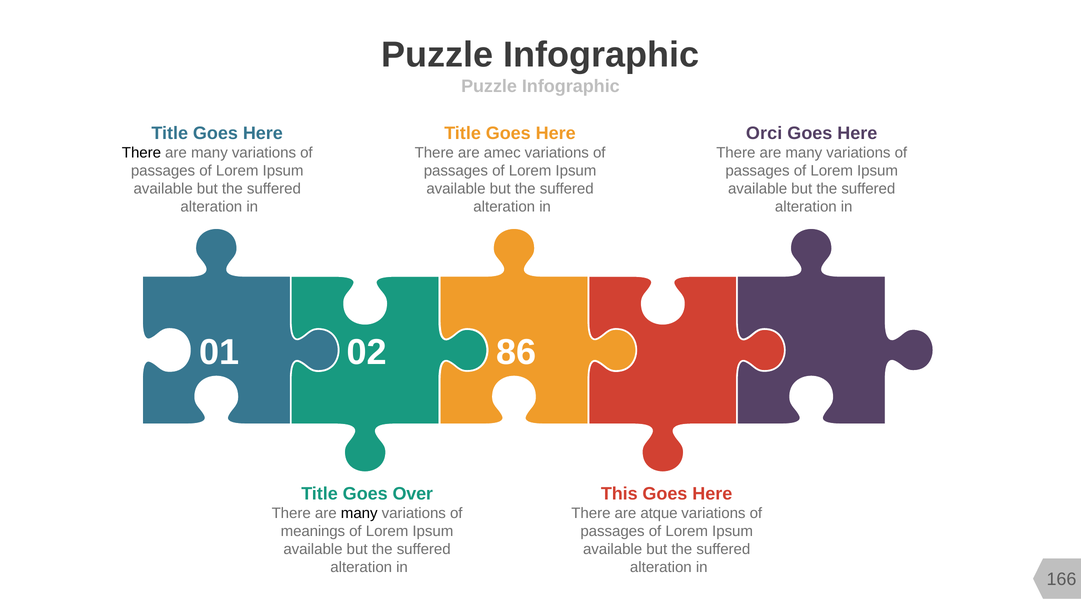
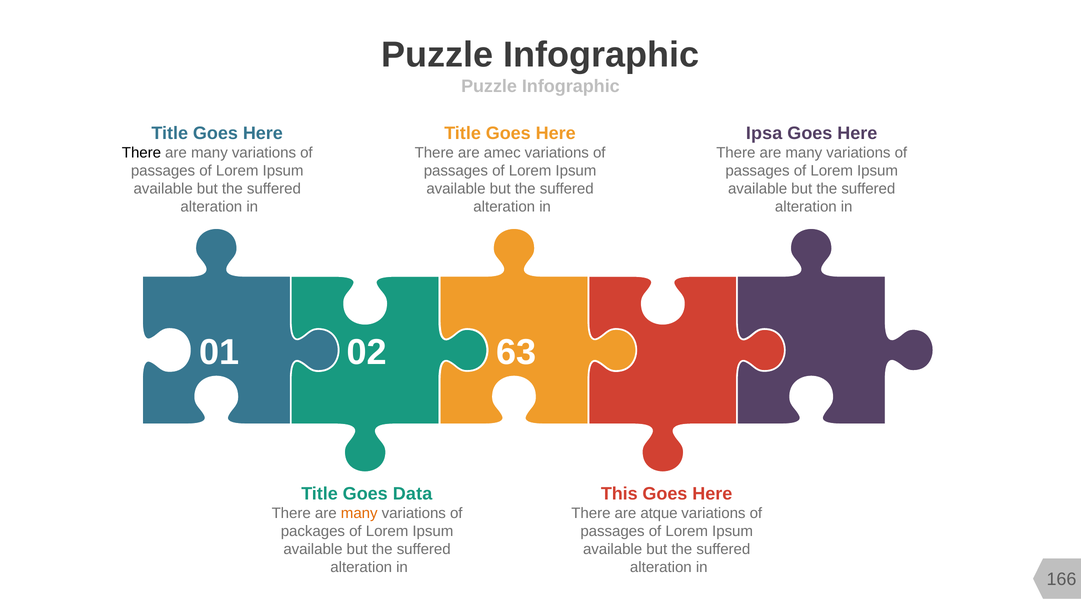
Orci: Orci -> Ipsa
86: 86 -> 63
Over: Over -> Data
many at (359, 513) colour: black -> orange
meanings: meanings -> packages
